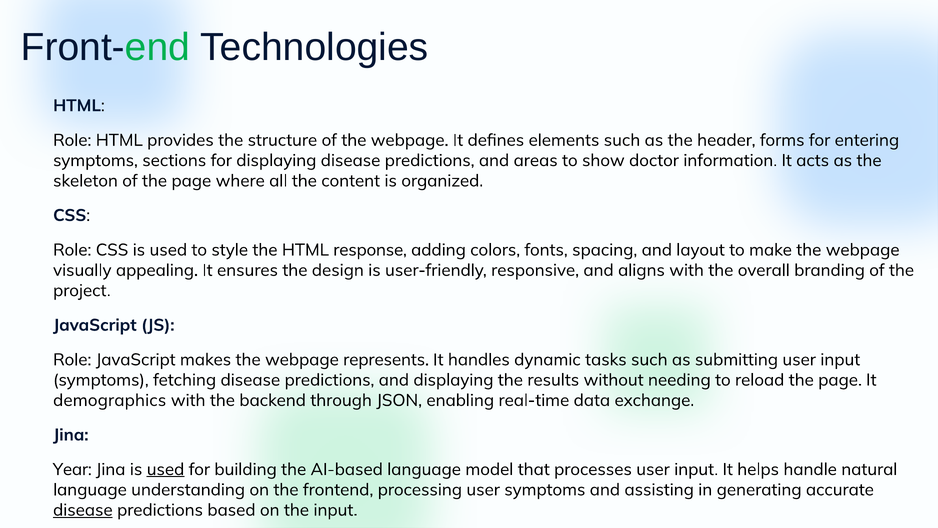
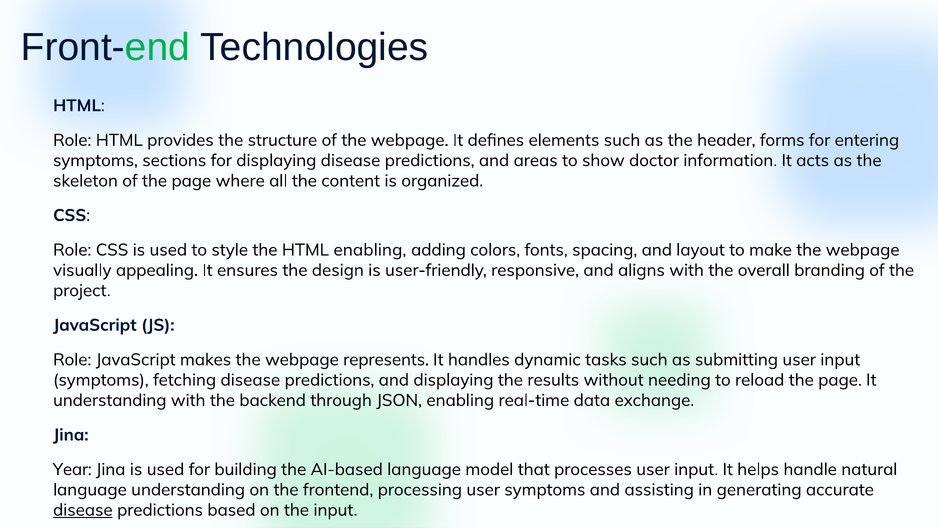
HTML response: response -> enabling
demographics at (110, 400): demographics -> understanding
used at (166, 469) underline: present -> none
